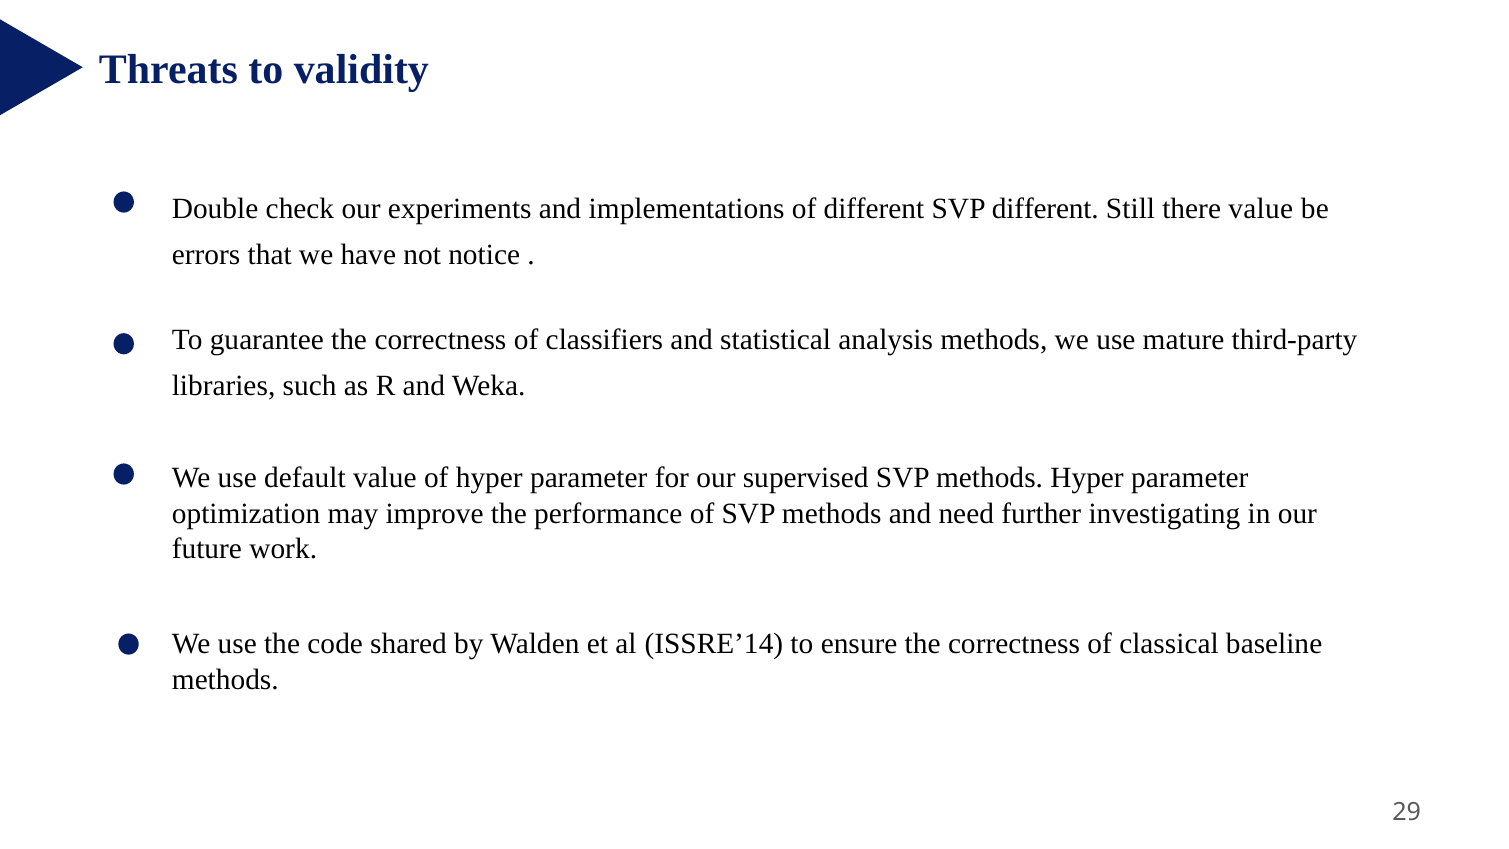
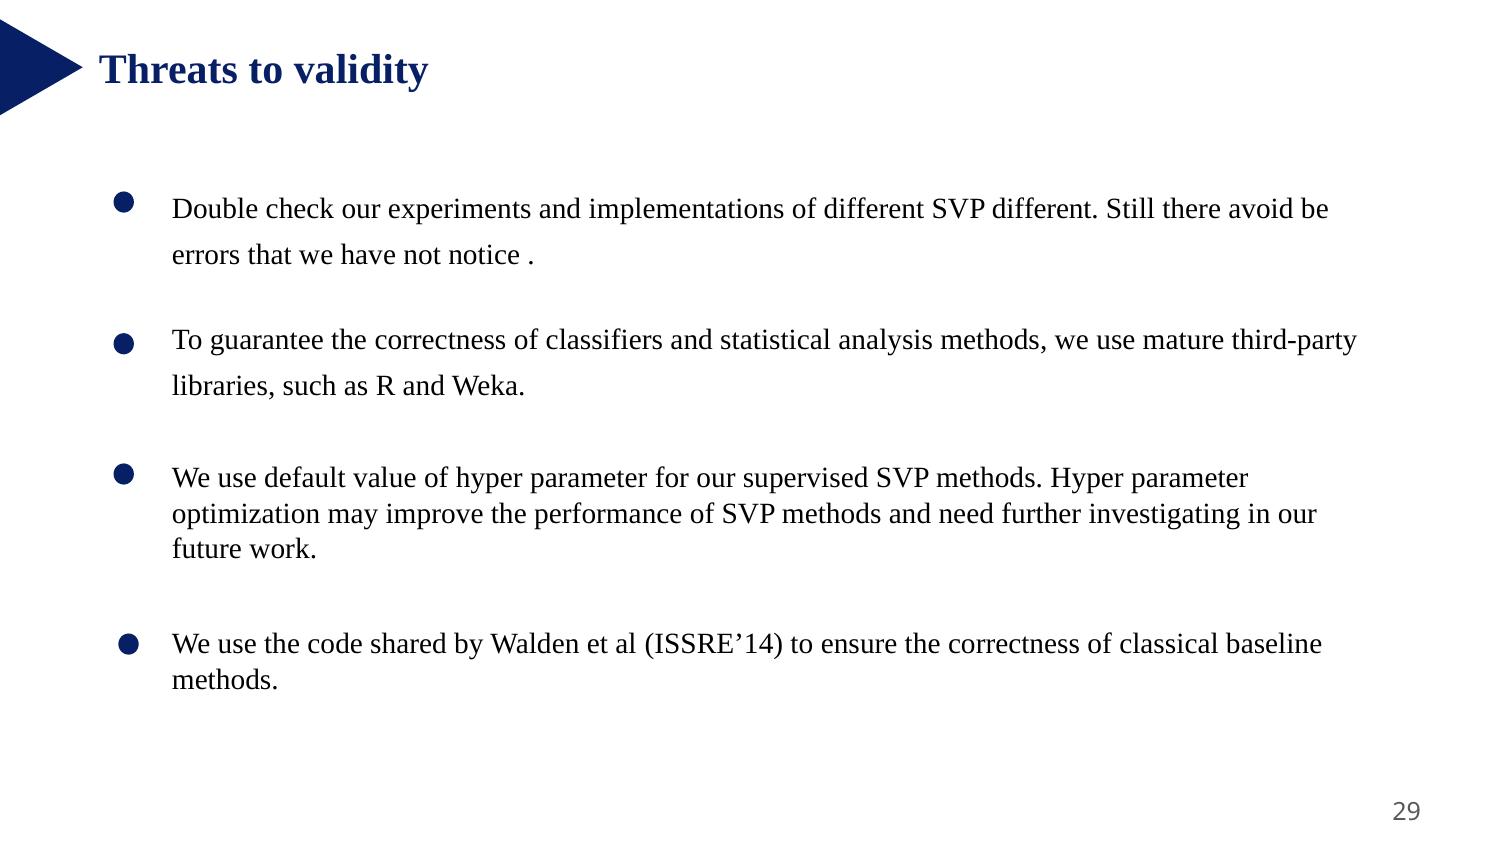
there value: value -> avoid
